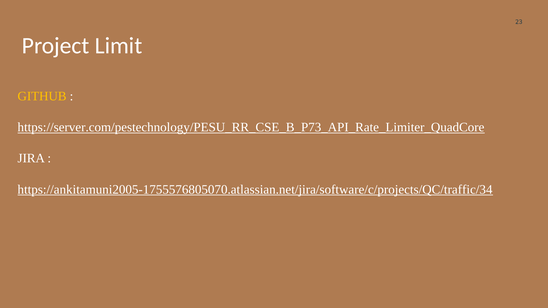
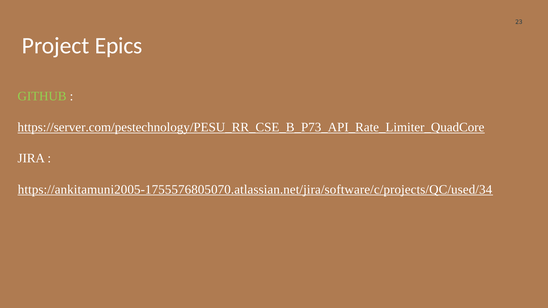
Limit: Limit -> Epics
GITHUB colour: yellow -> light green
https://ankitamuni2005-1755576805070.atlassian.net/jira/software/c/projects/QC/traffic/34: https://ankitamuni2005-1755576805070.atlassian.net/jira/software/c/projects/QC/traffic/34 -> https://ankitamuni2005-1755576805070.atlassian.net/jira/software/c/projects/QC/used/34
